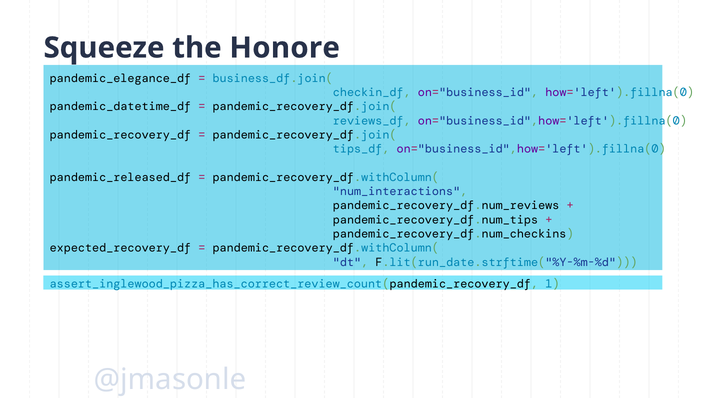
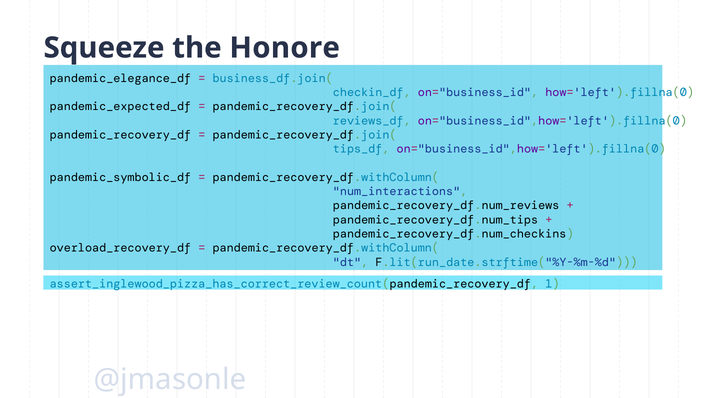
pandemic_datetime_df: pandemic_datetime_df -> pandemic_expected_df
pandemic_released_df: pandemic_released_df -> pandemic_symbolic_df
expected_recovery_df: expected_recovery_df -> overload_recovery_df
